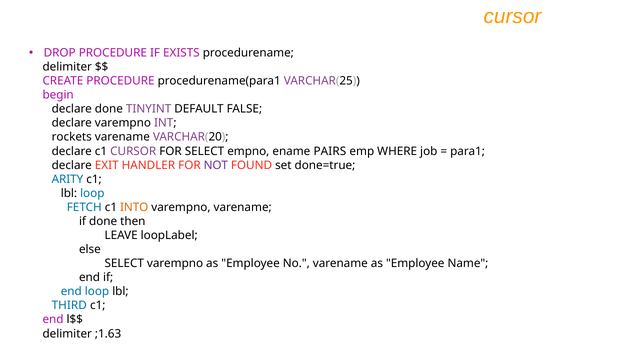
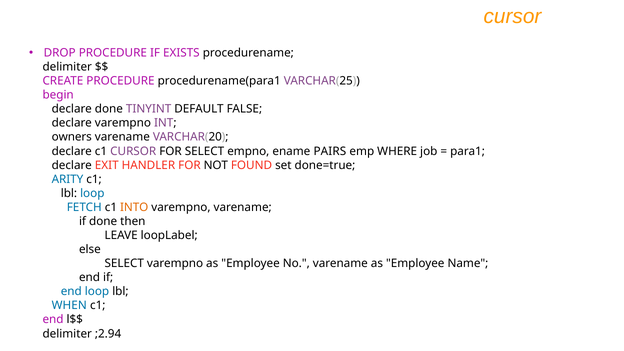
rockets: rockets -> owners
NOT colour: purple -> black
THIRD: THIRD -> WHEN
;1.63: ;1.63 -> ;2.94
